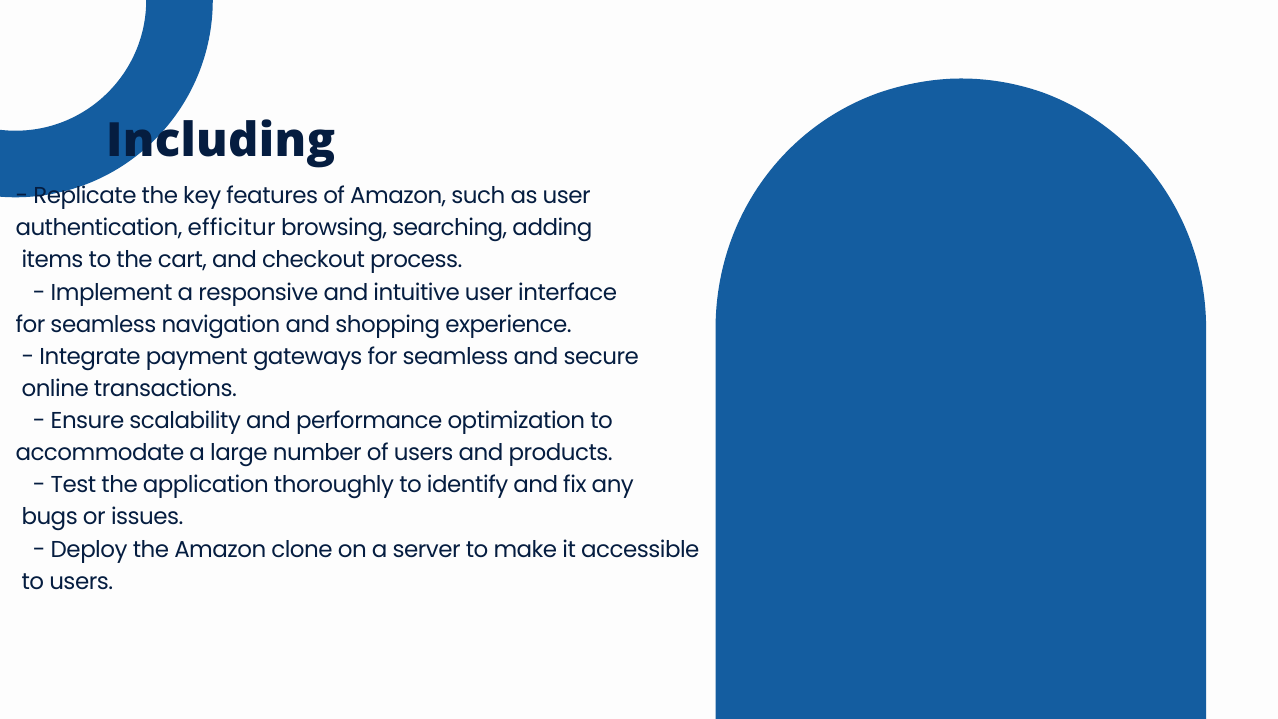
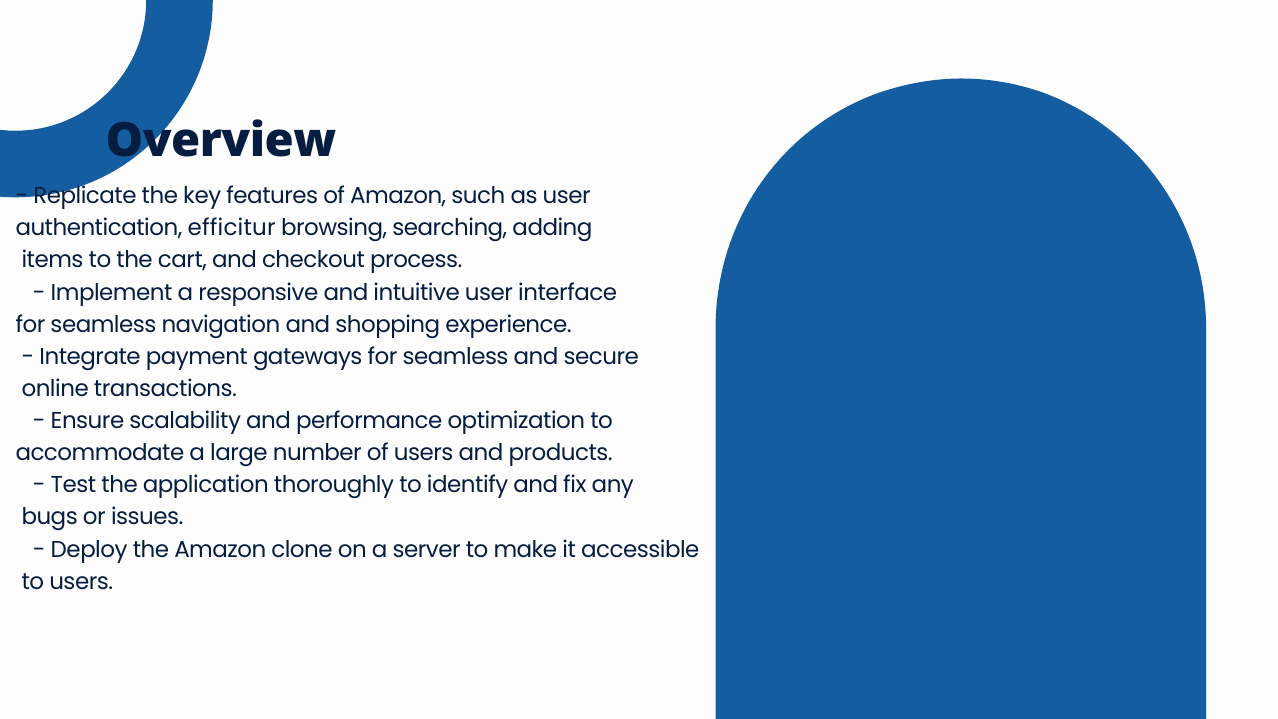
Including: Including -> Overview
